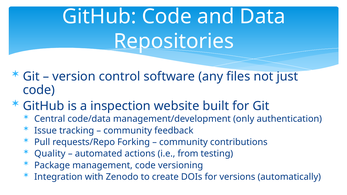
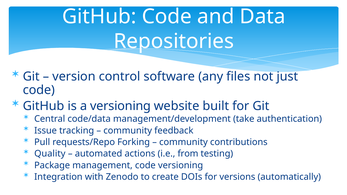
a inspection: inspection -> versioning
only: only -> take
